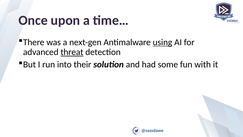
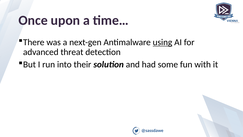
threat underline: present -> none
